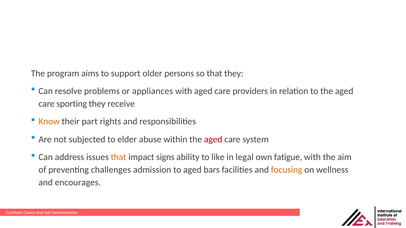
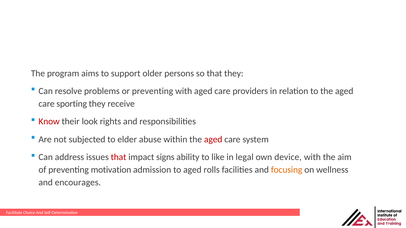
or appliances: appliances -> preventing
Know colour: orange -> red
part: part -> look
that at (119, 157) colour: orange -> red
fatigue: fatigue -> device
challenges: challenges -> motivation
bars: bars -> rolls
